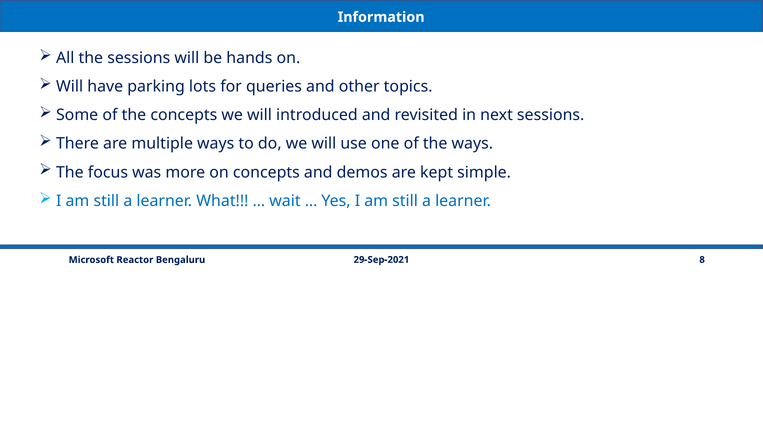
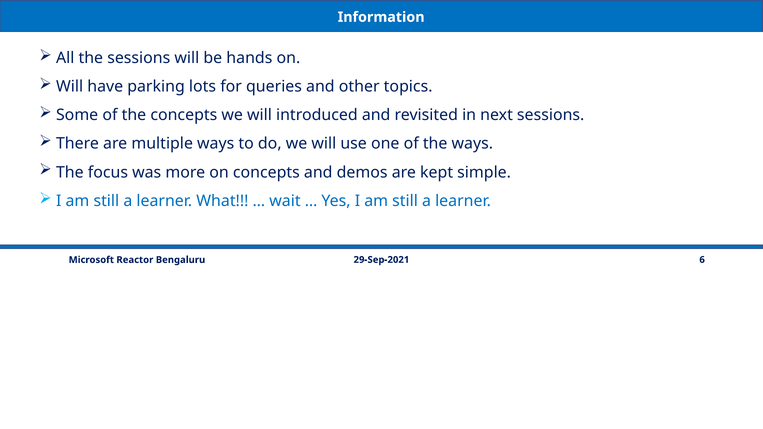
8: 8 -> 6
